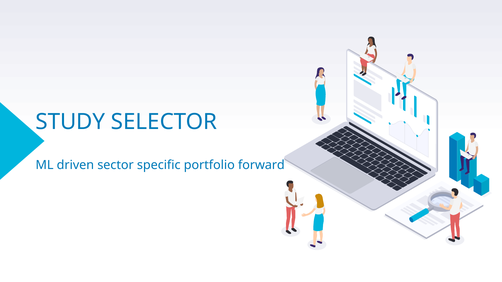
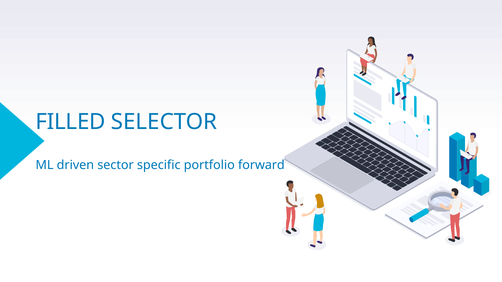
STUDY: STUDY -> FILLED
